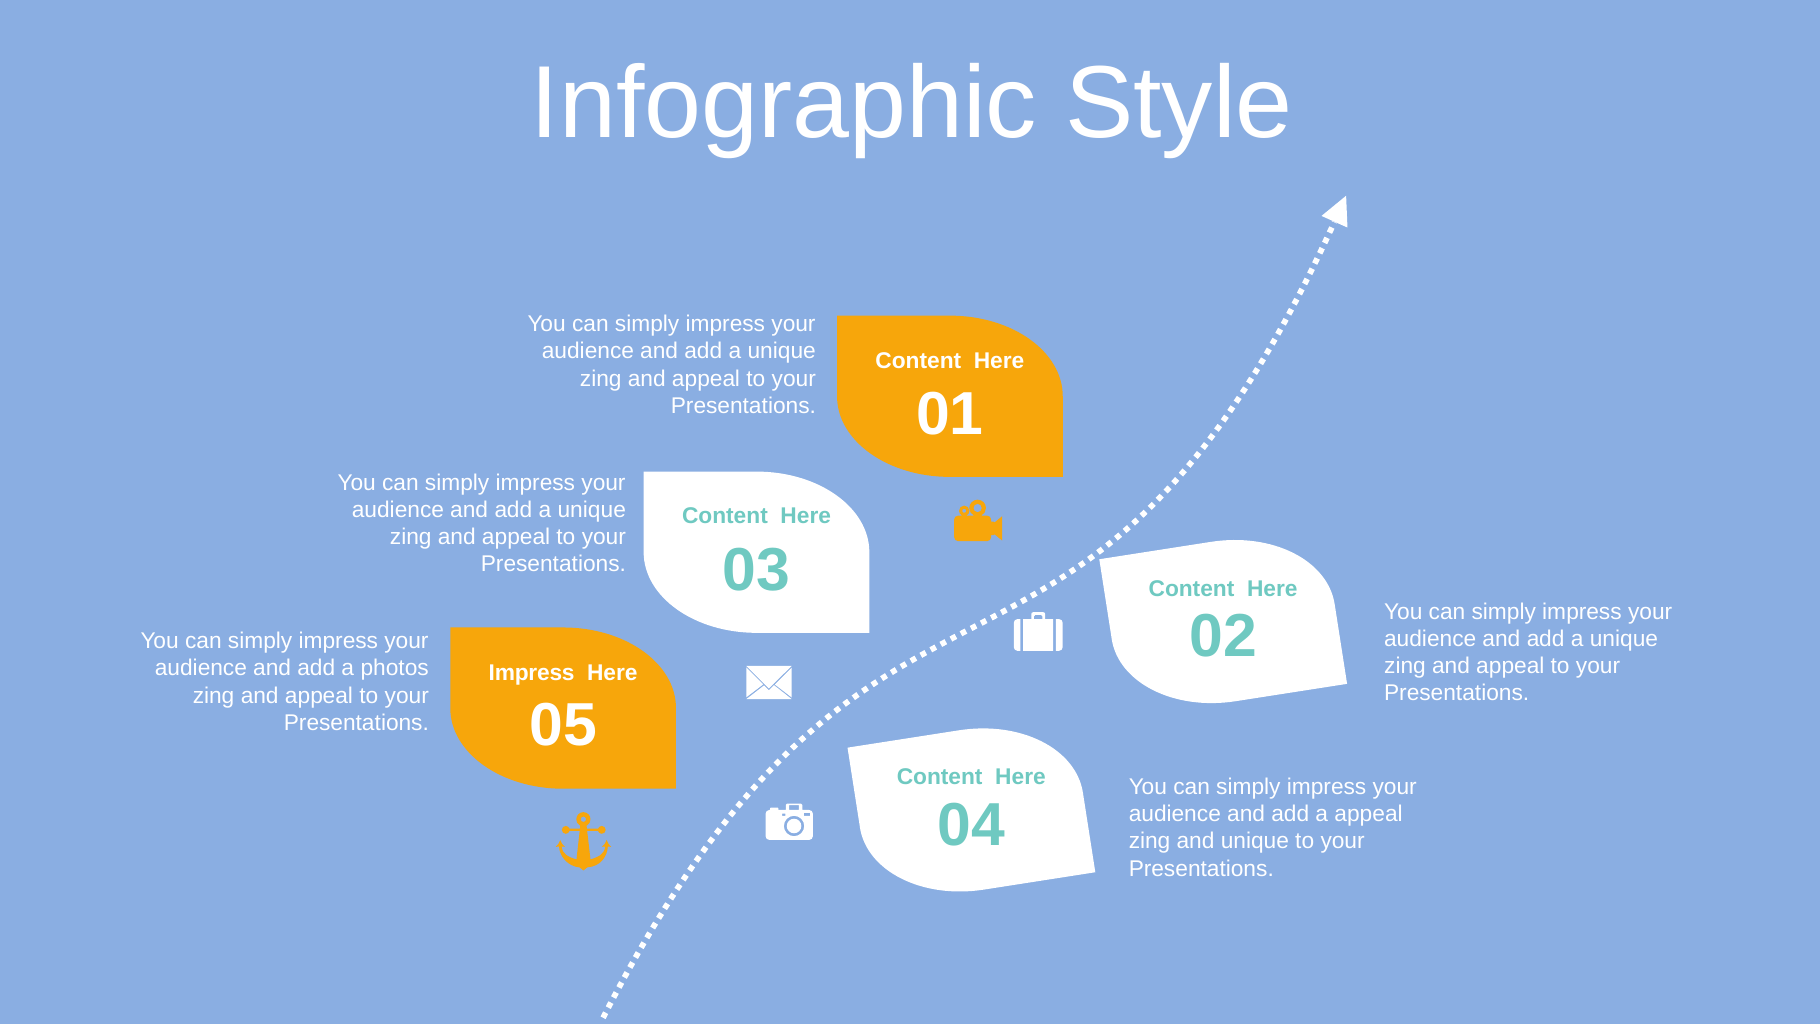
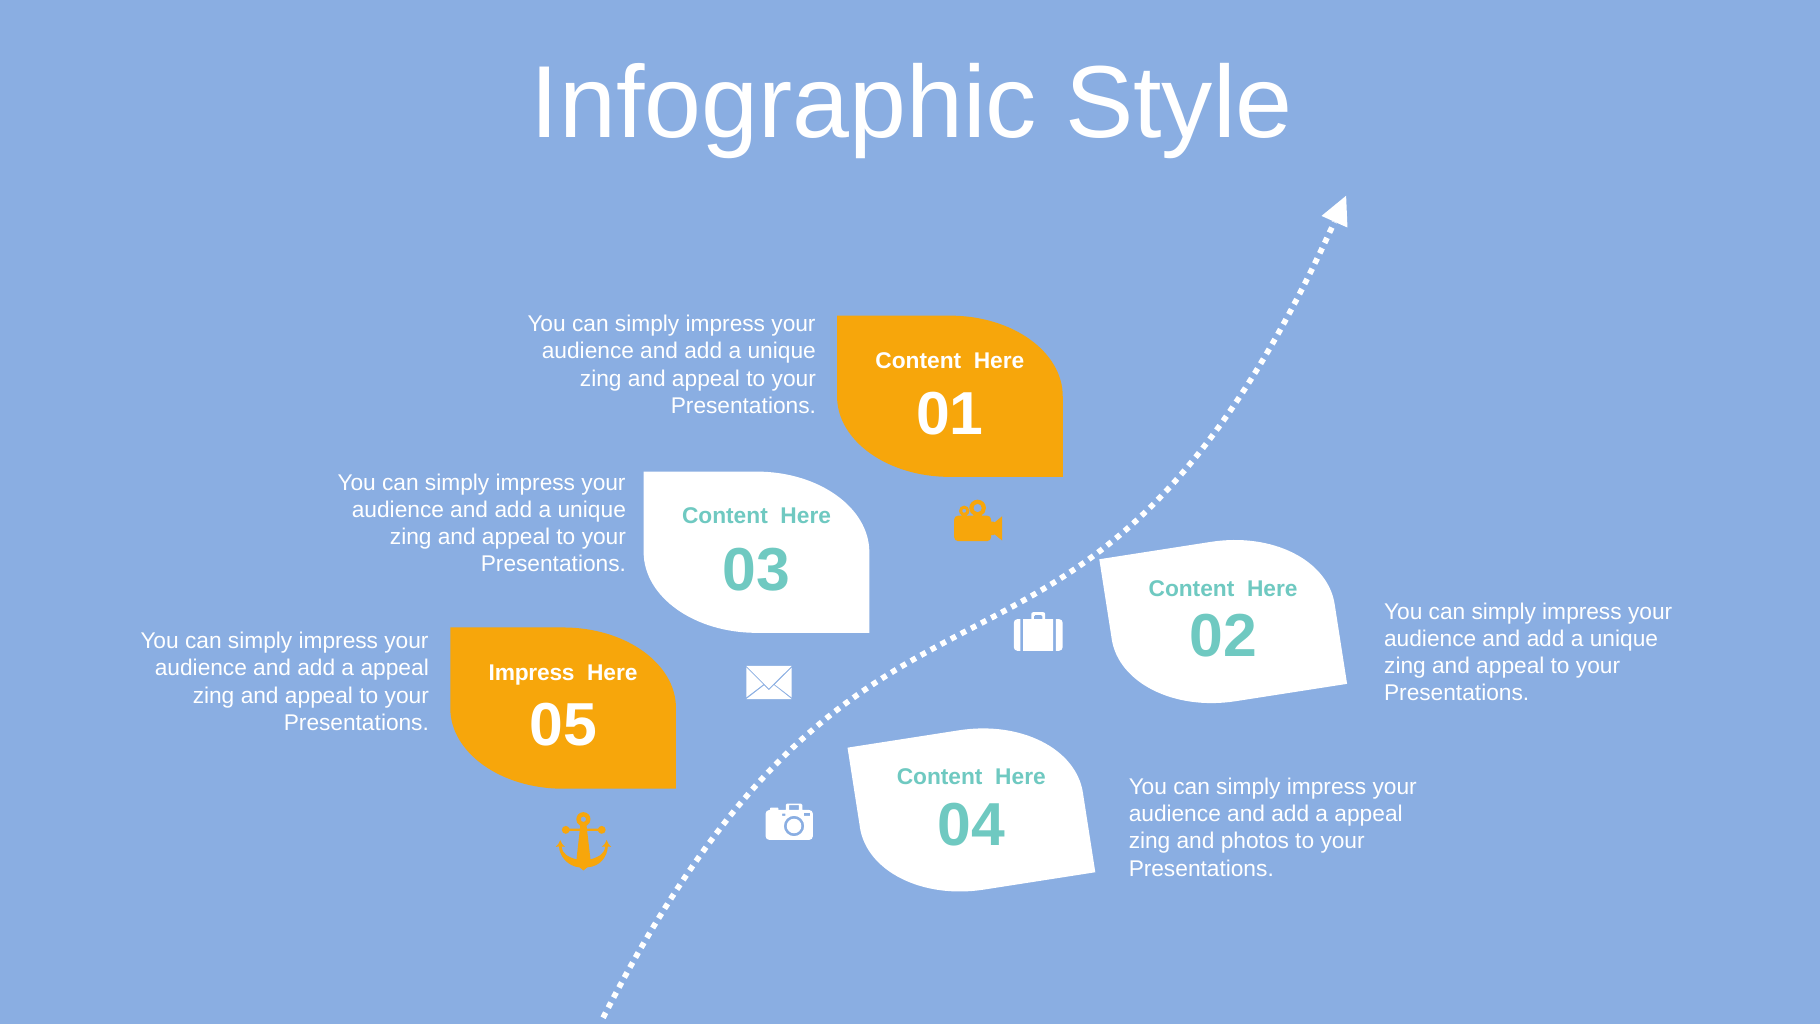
photos at (395, 668): photos -> appeal
and unique: unique -> photos
